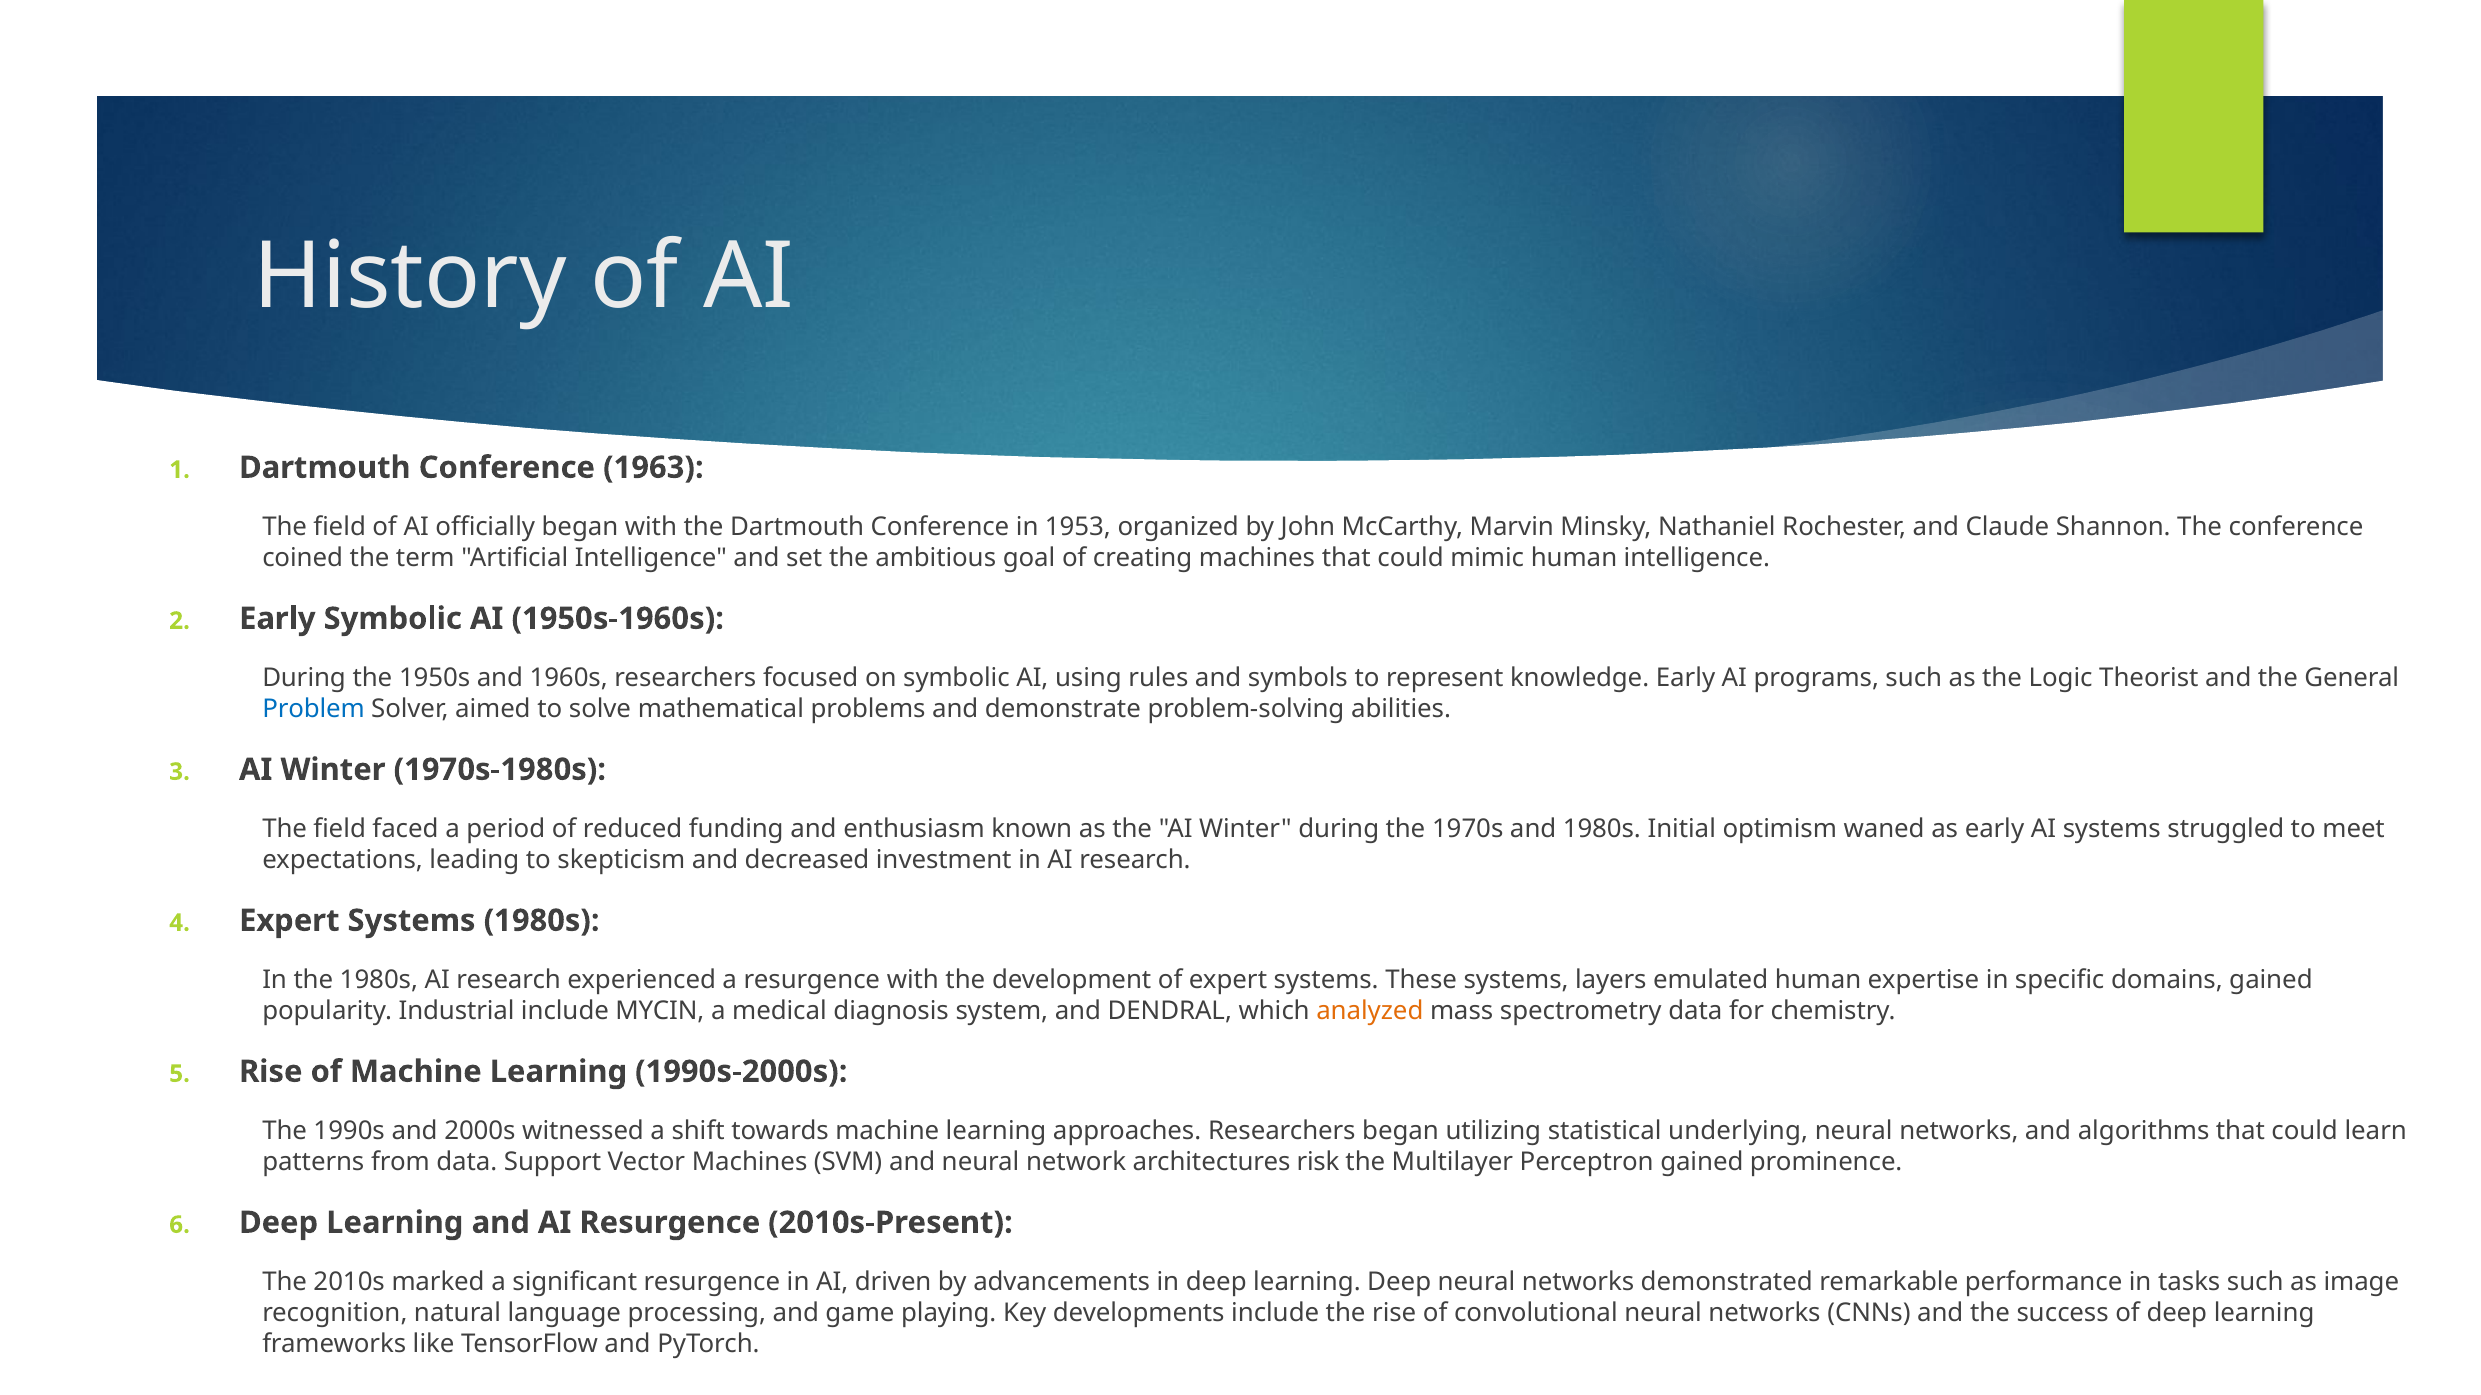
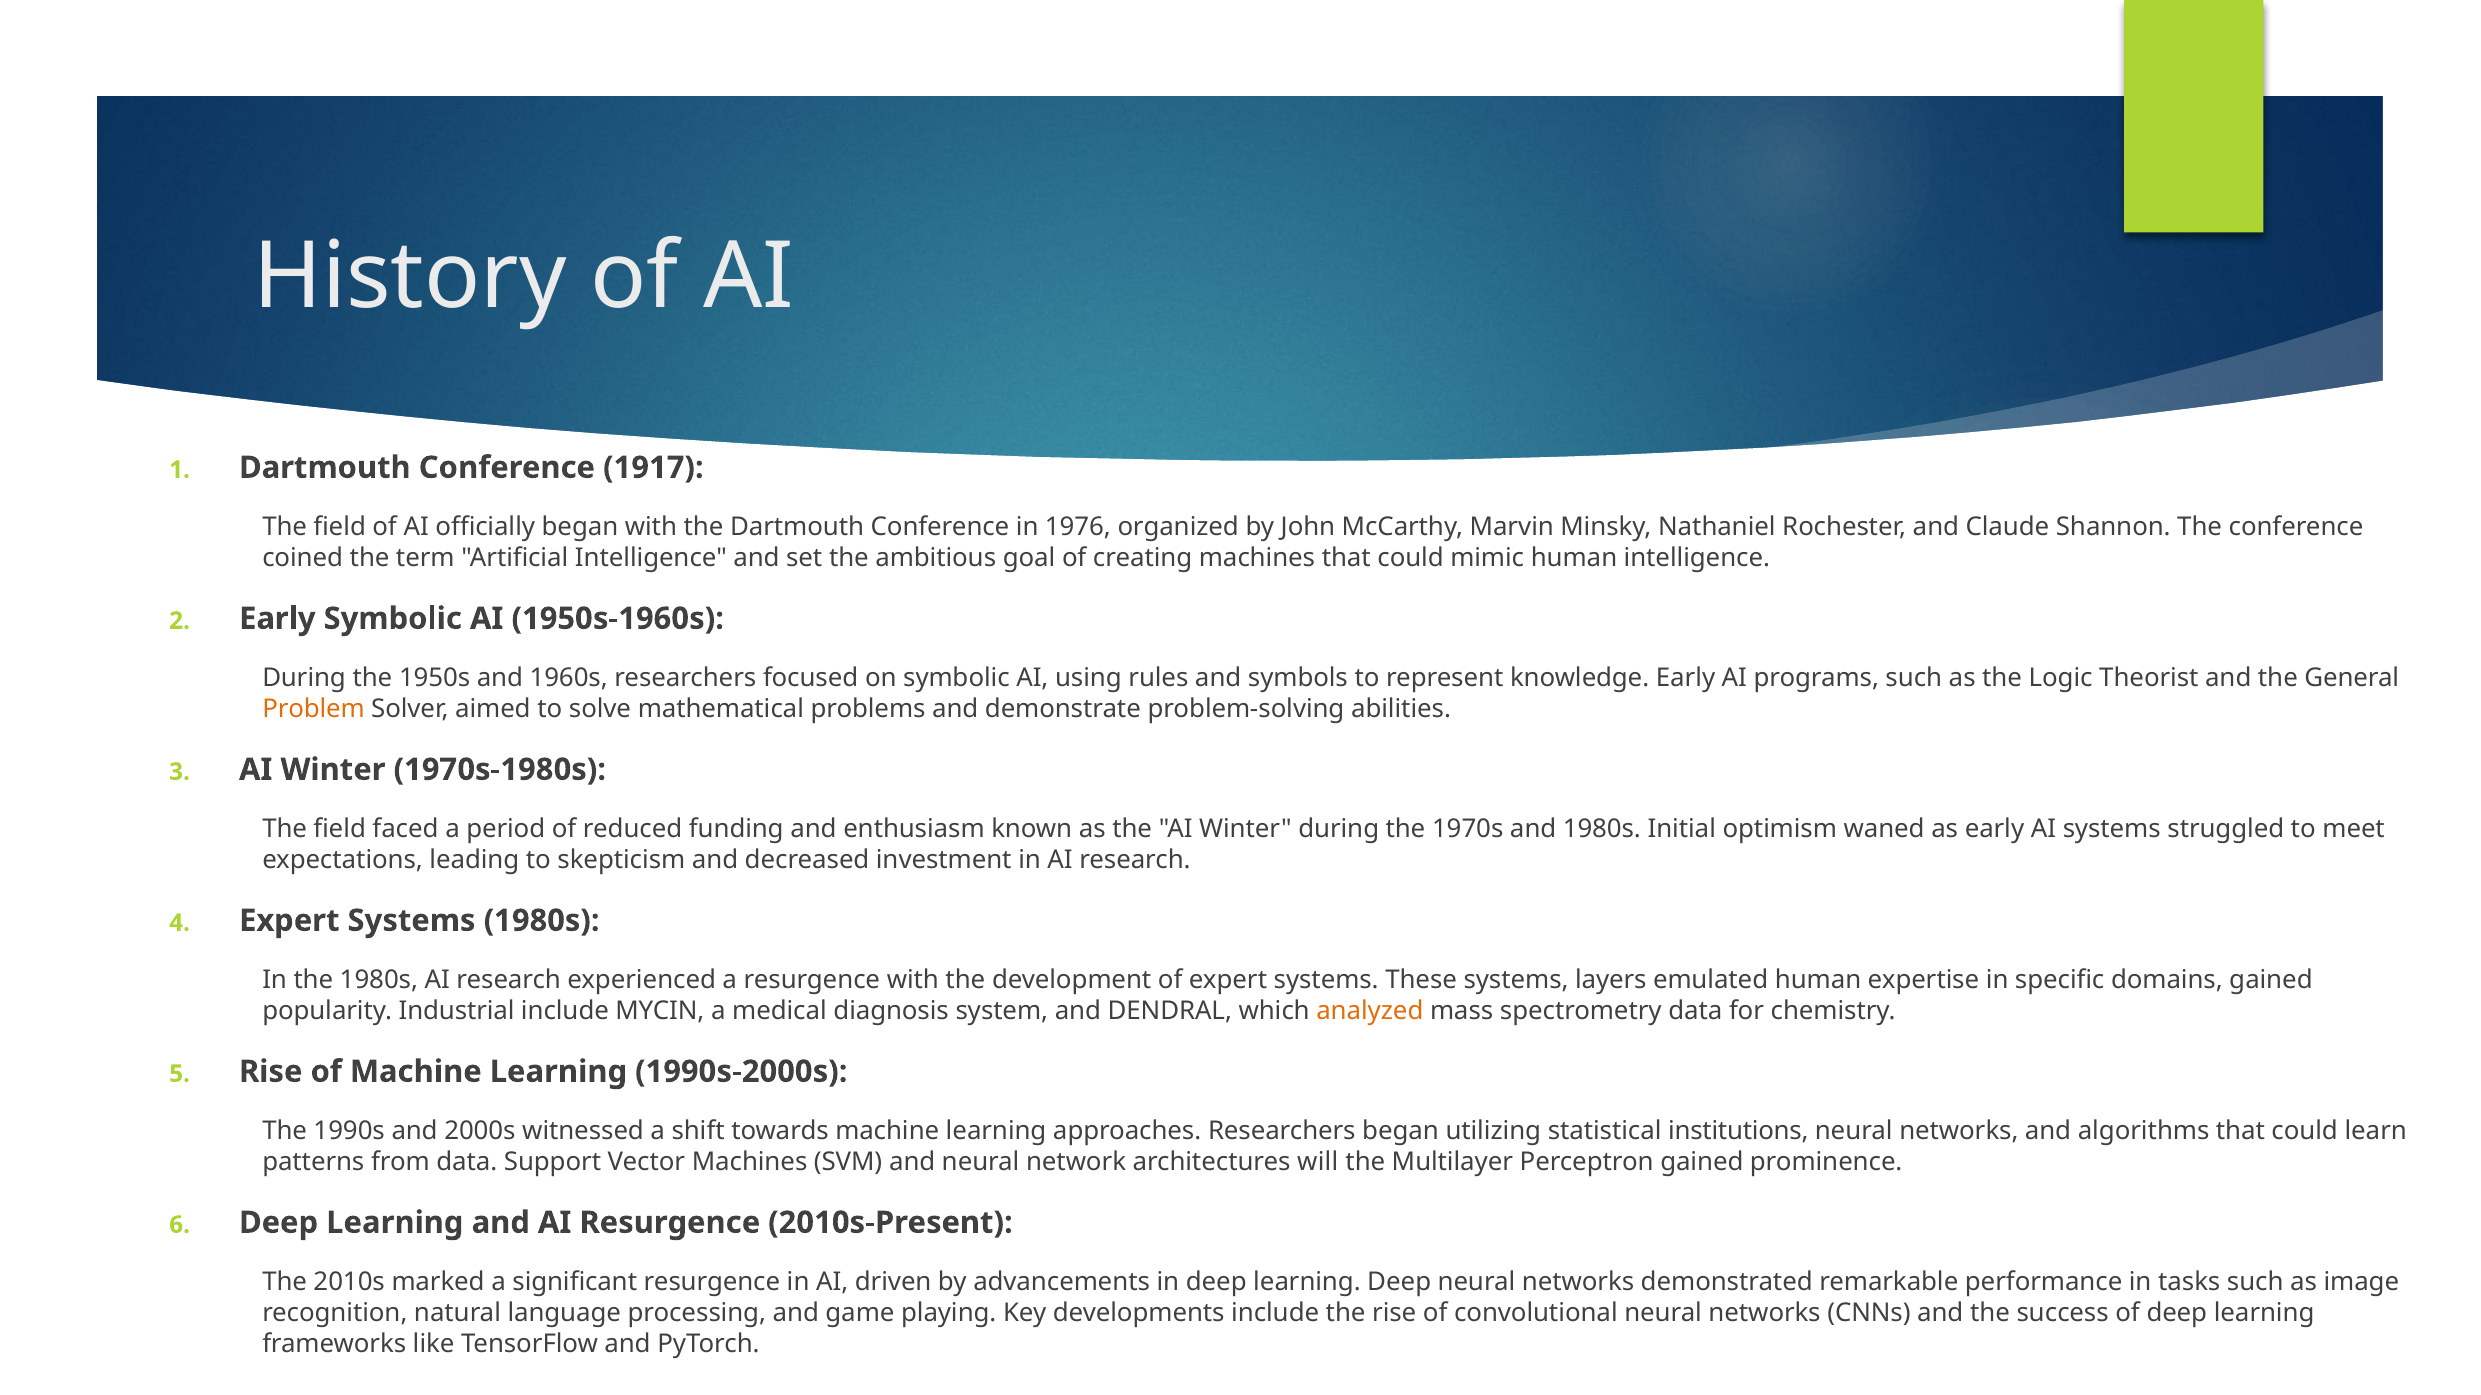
1963: 1963 -> 1917
1953: 1953 -> 1976
Problem colour: blue -> orange
underlying: underlying -> institutions
risk: risk -> will
